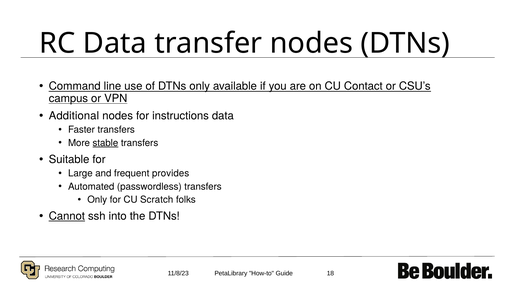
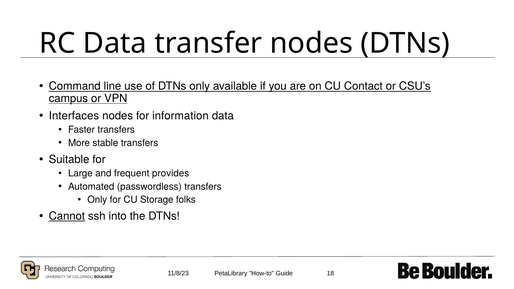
Additional: Additional -> Interfaces
instructions: instructions -> information
stable underline: present -> none
Scratch: Scratch -> Storage
